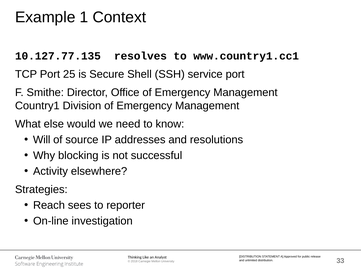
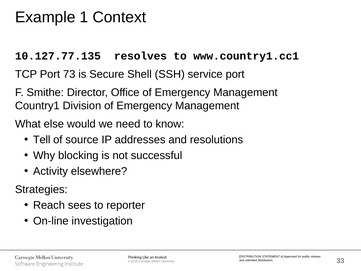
25: 25 -> 73
Will: Will -> Tell
